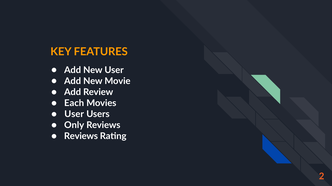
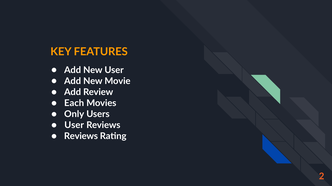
User at (74, 115): User -> Only
Only at (74, 126): Only -> User
